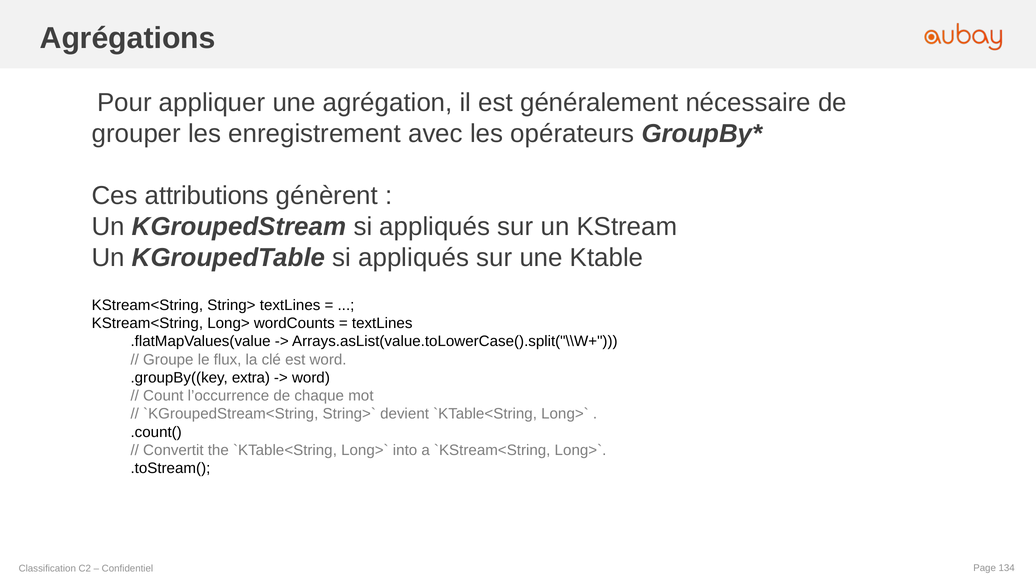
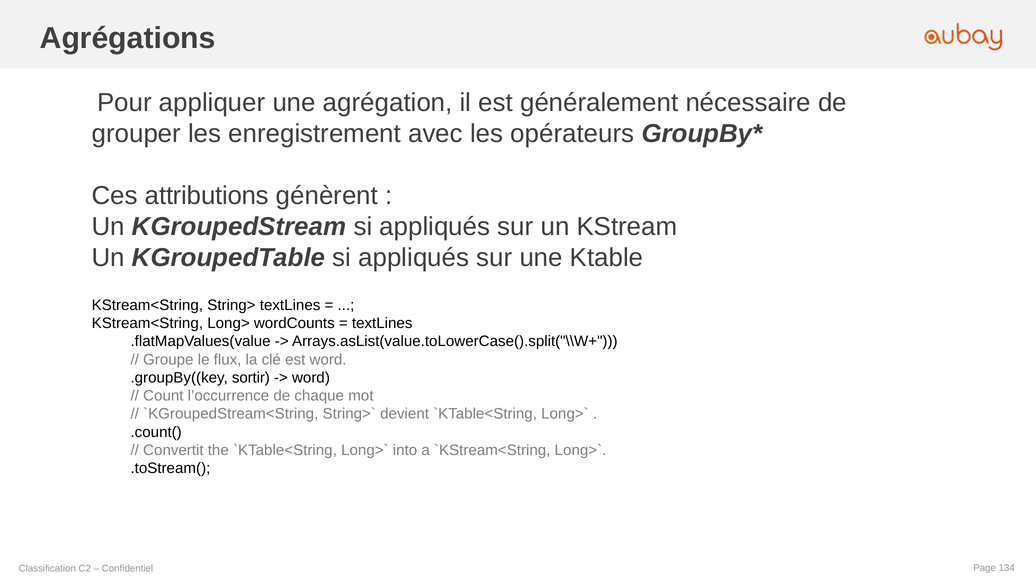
extra: extra -> sortir
